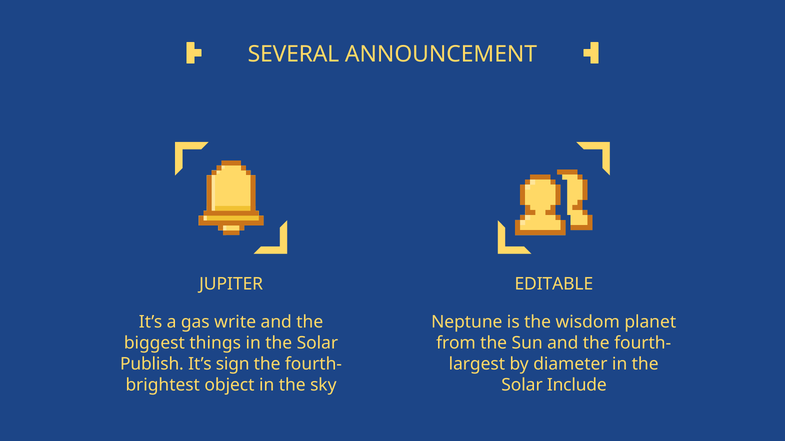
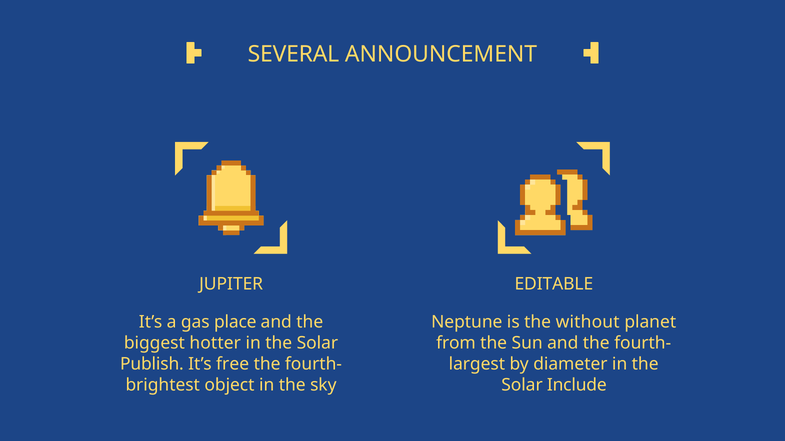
write: write -> place
wisdom: wisdom -> without
things: things -> hotter
sign: sign -> free
